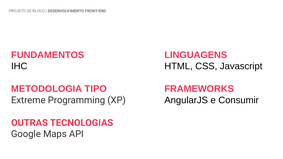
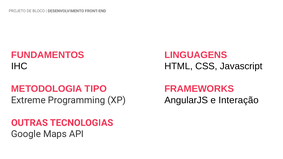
Consumir: Consumir -> Interação
